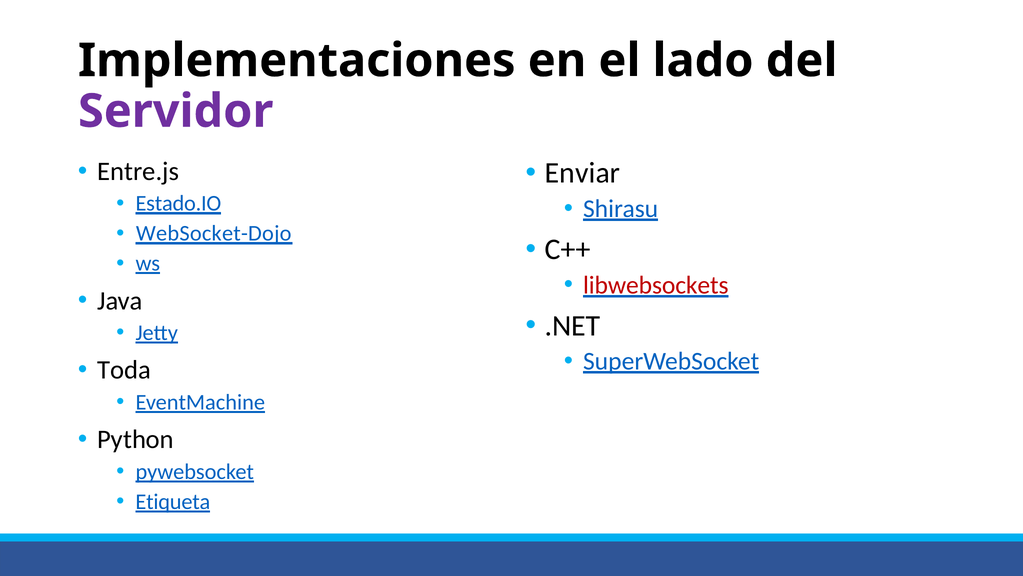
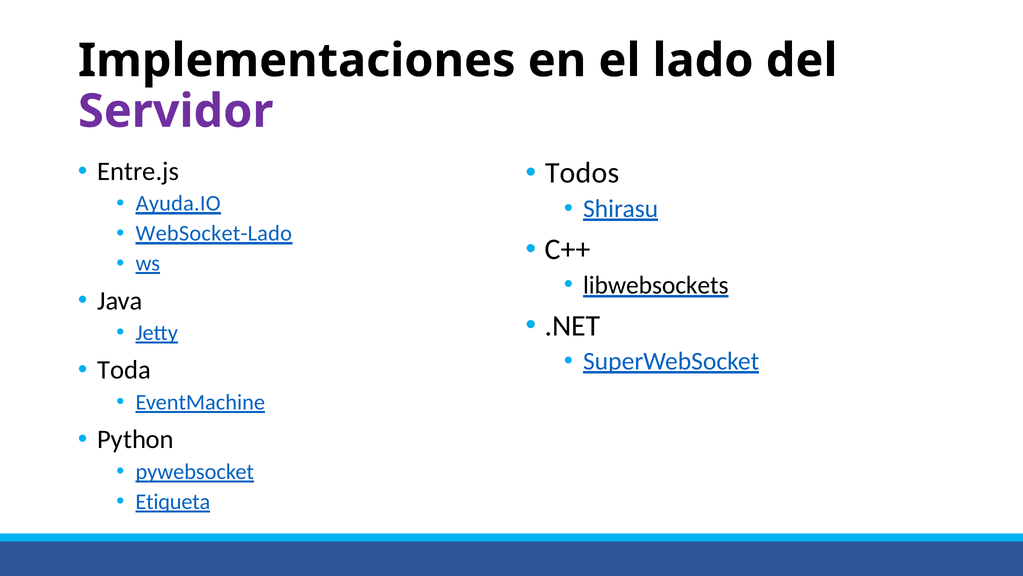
Enviar: Enviar -> Todos
Estado.IO: Estado.IO -> Ayuda.IO
WebSocket-Dojo: WebSocket-Dojo -> WebSocket-Lado
libwebsockets colour: red -> black
